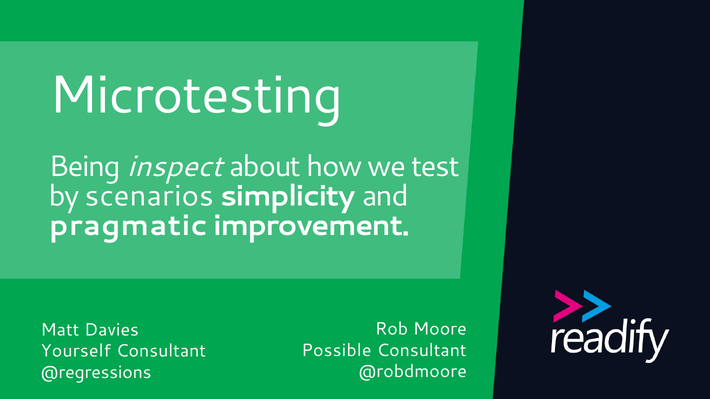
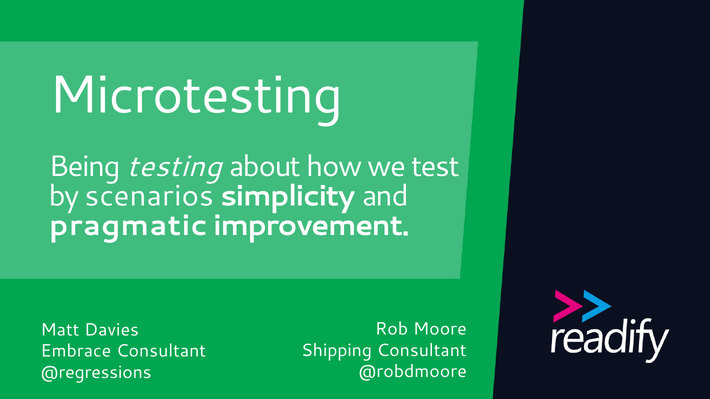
inspect: inspect -> testing
Possible: Possible -> Shipping
Yourself: Yourself -> Embrace
